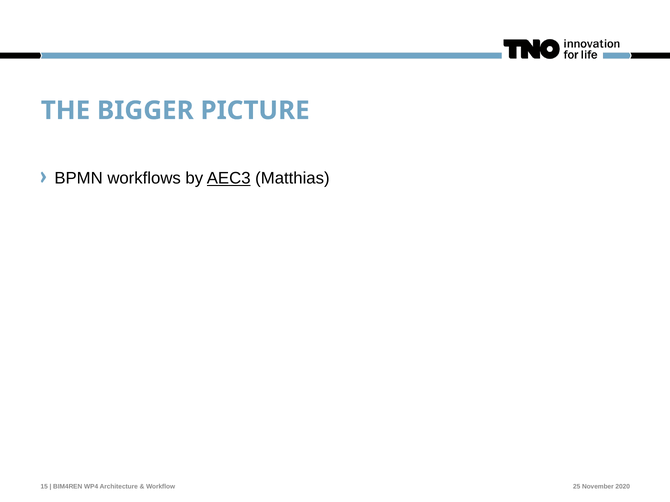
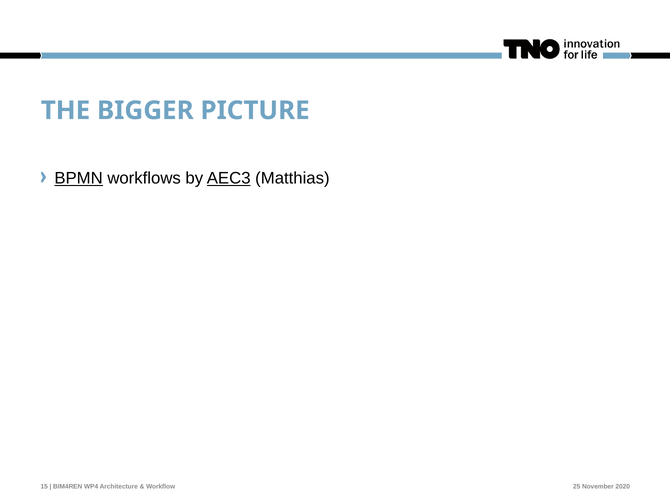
BPMN underline: none -> present
